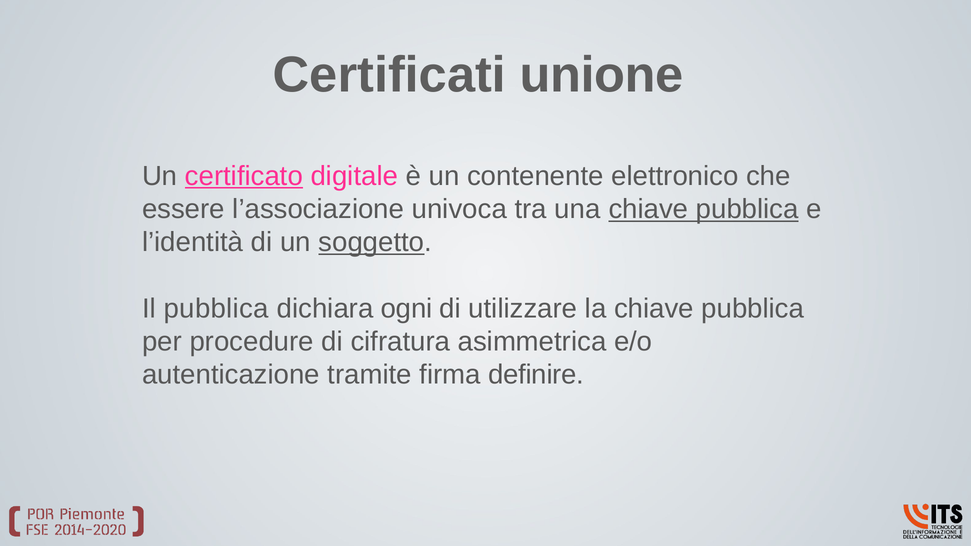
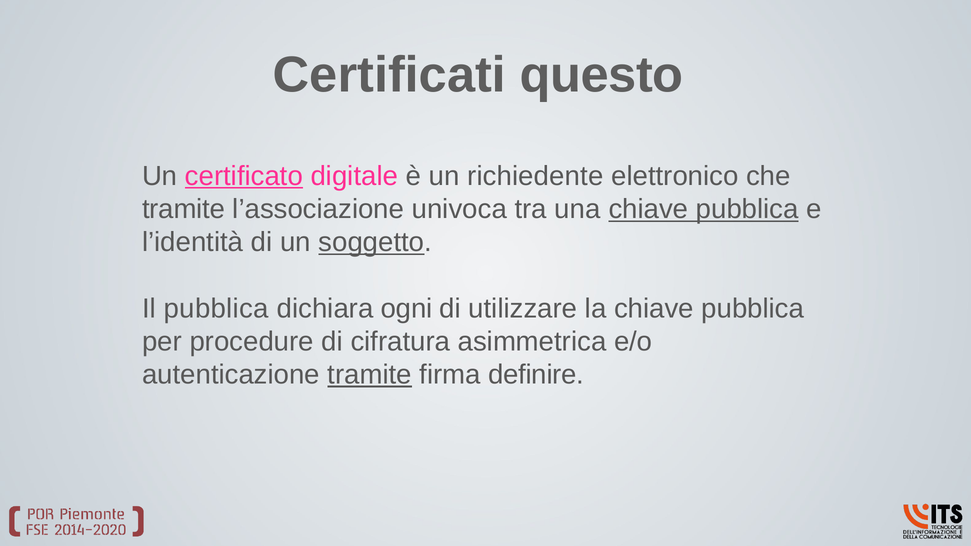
unione: unione -> questo
contenente: contenente -> richiedente
essere at (183, 209): essere -> tramite
tramite at (370, 375) underline: none -> present
